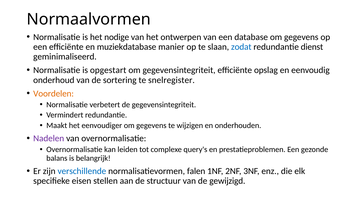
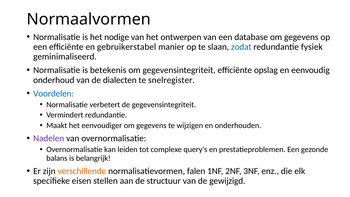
muziekdatabase: muziekdatabase -> gebruikerstabel
dienst: dienst -> fysiek
opgestart: opgestart -> betekenis
sortering: sortering -> dialecten
Voordelen colour: orange -> blue
verschillende colour: blue -> orange
